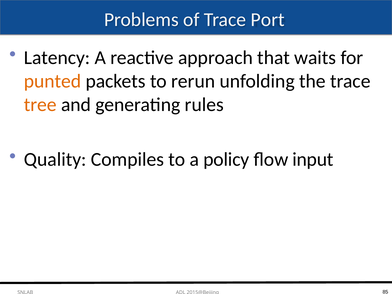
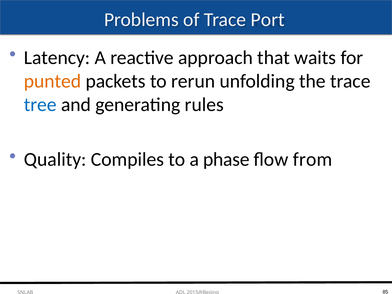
tree colour: orange -> blue
policy: policy -> phase
input: input -> from
